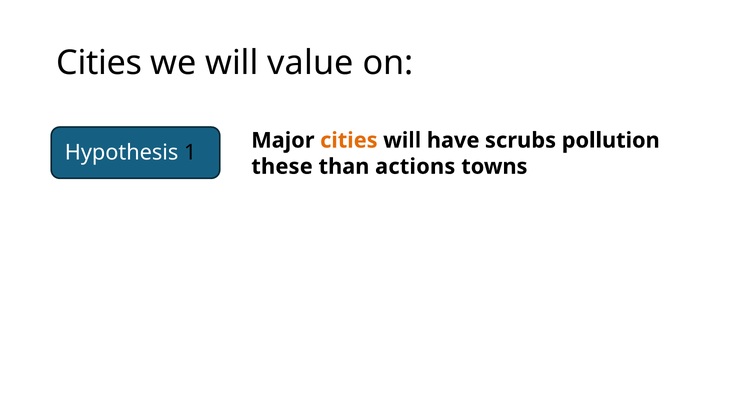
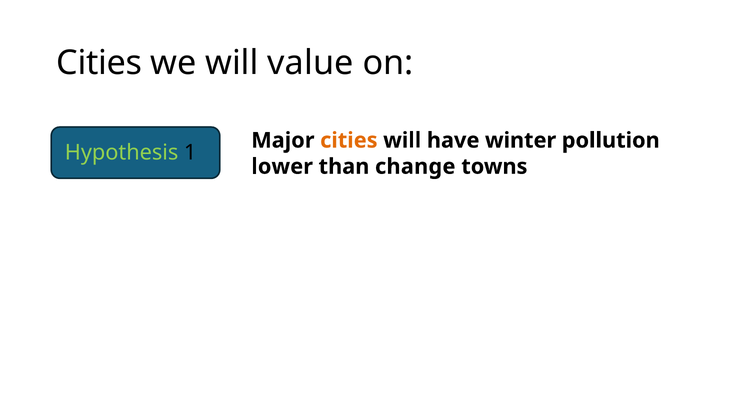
Hypothesis colour: white -> light green
scrubs: scrubs -> winter
these: these -> lower
actions: actions -> change
